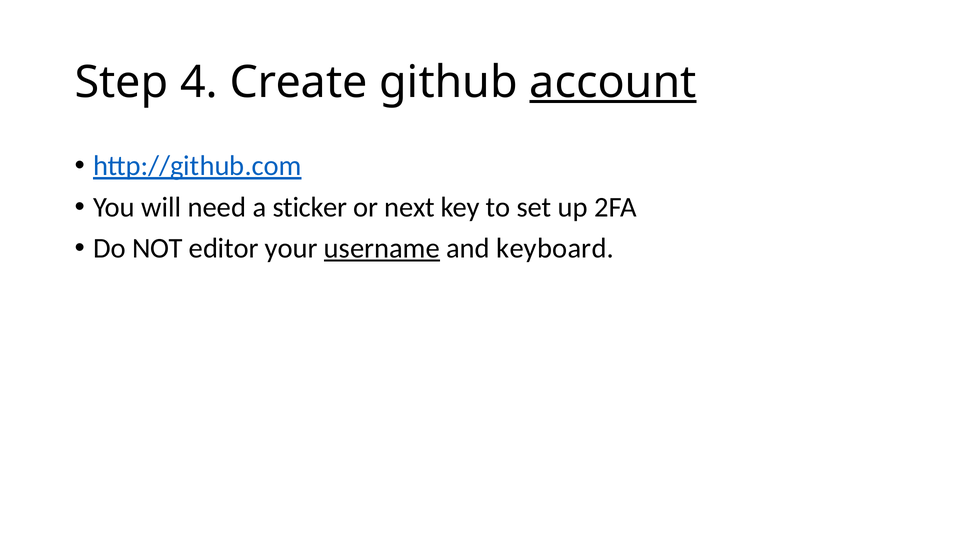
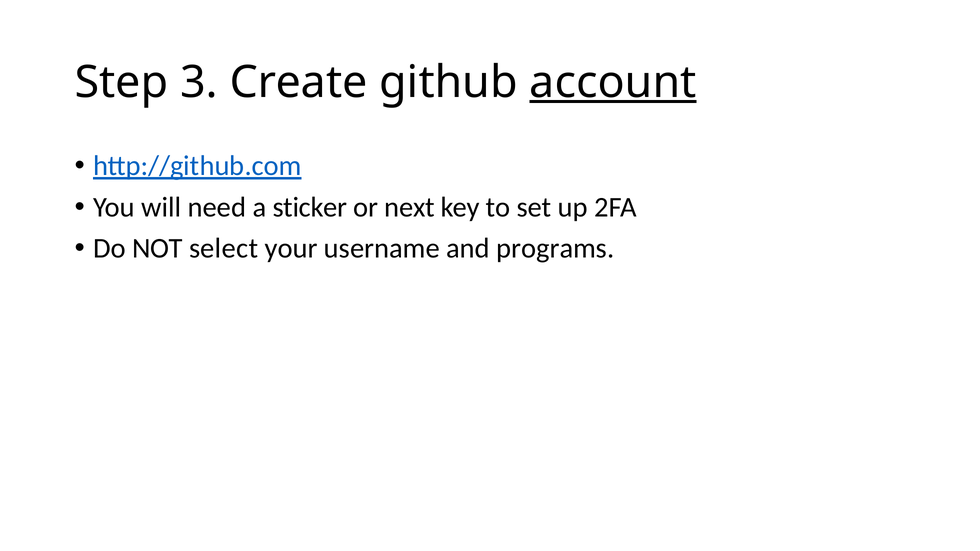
4: 4 -> 3
editor: editor -> select
username underline: present -> none
keyboard: keyboard -> programs
